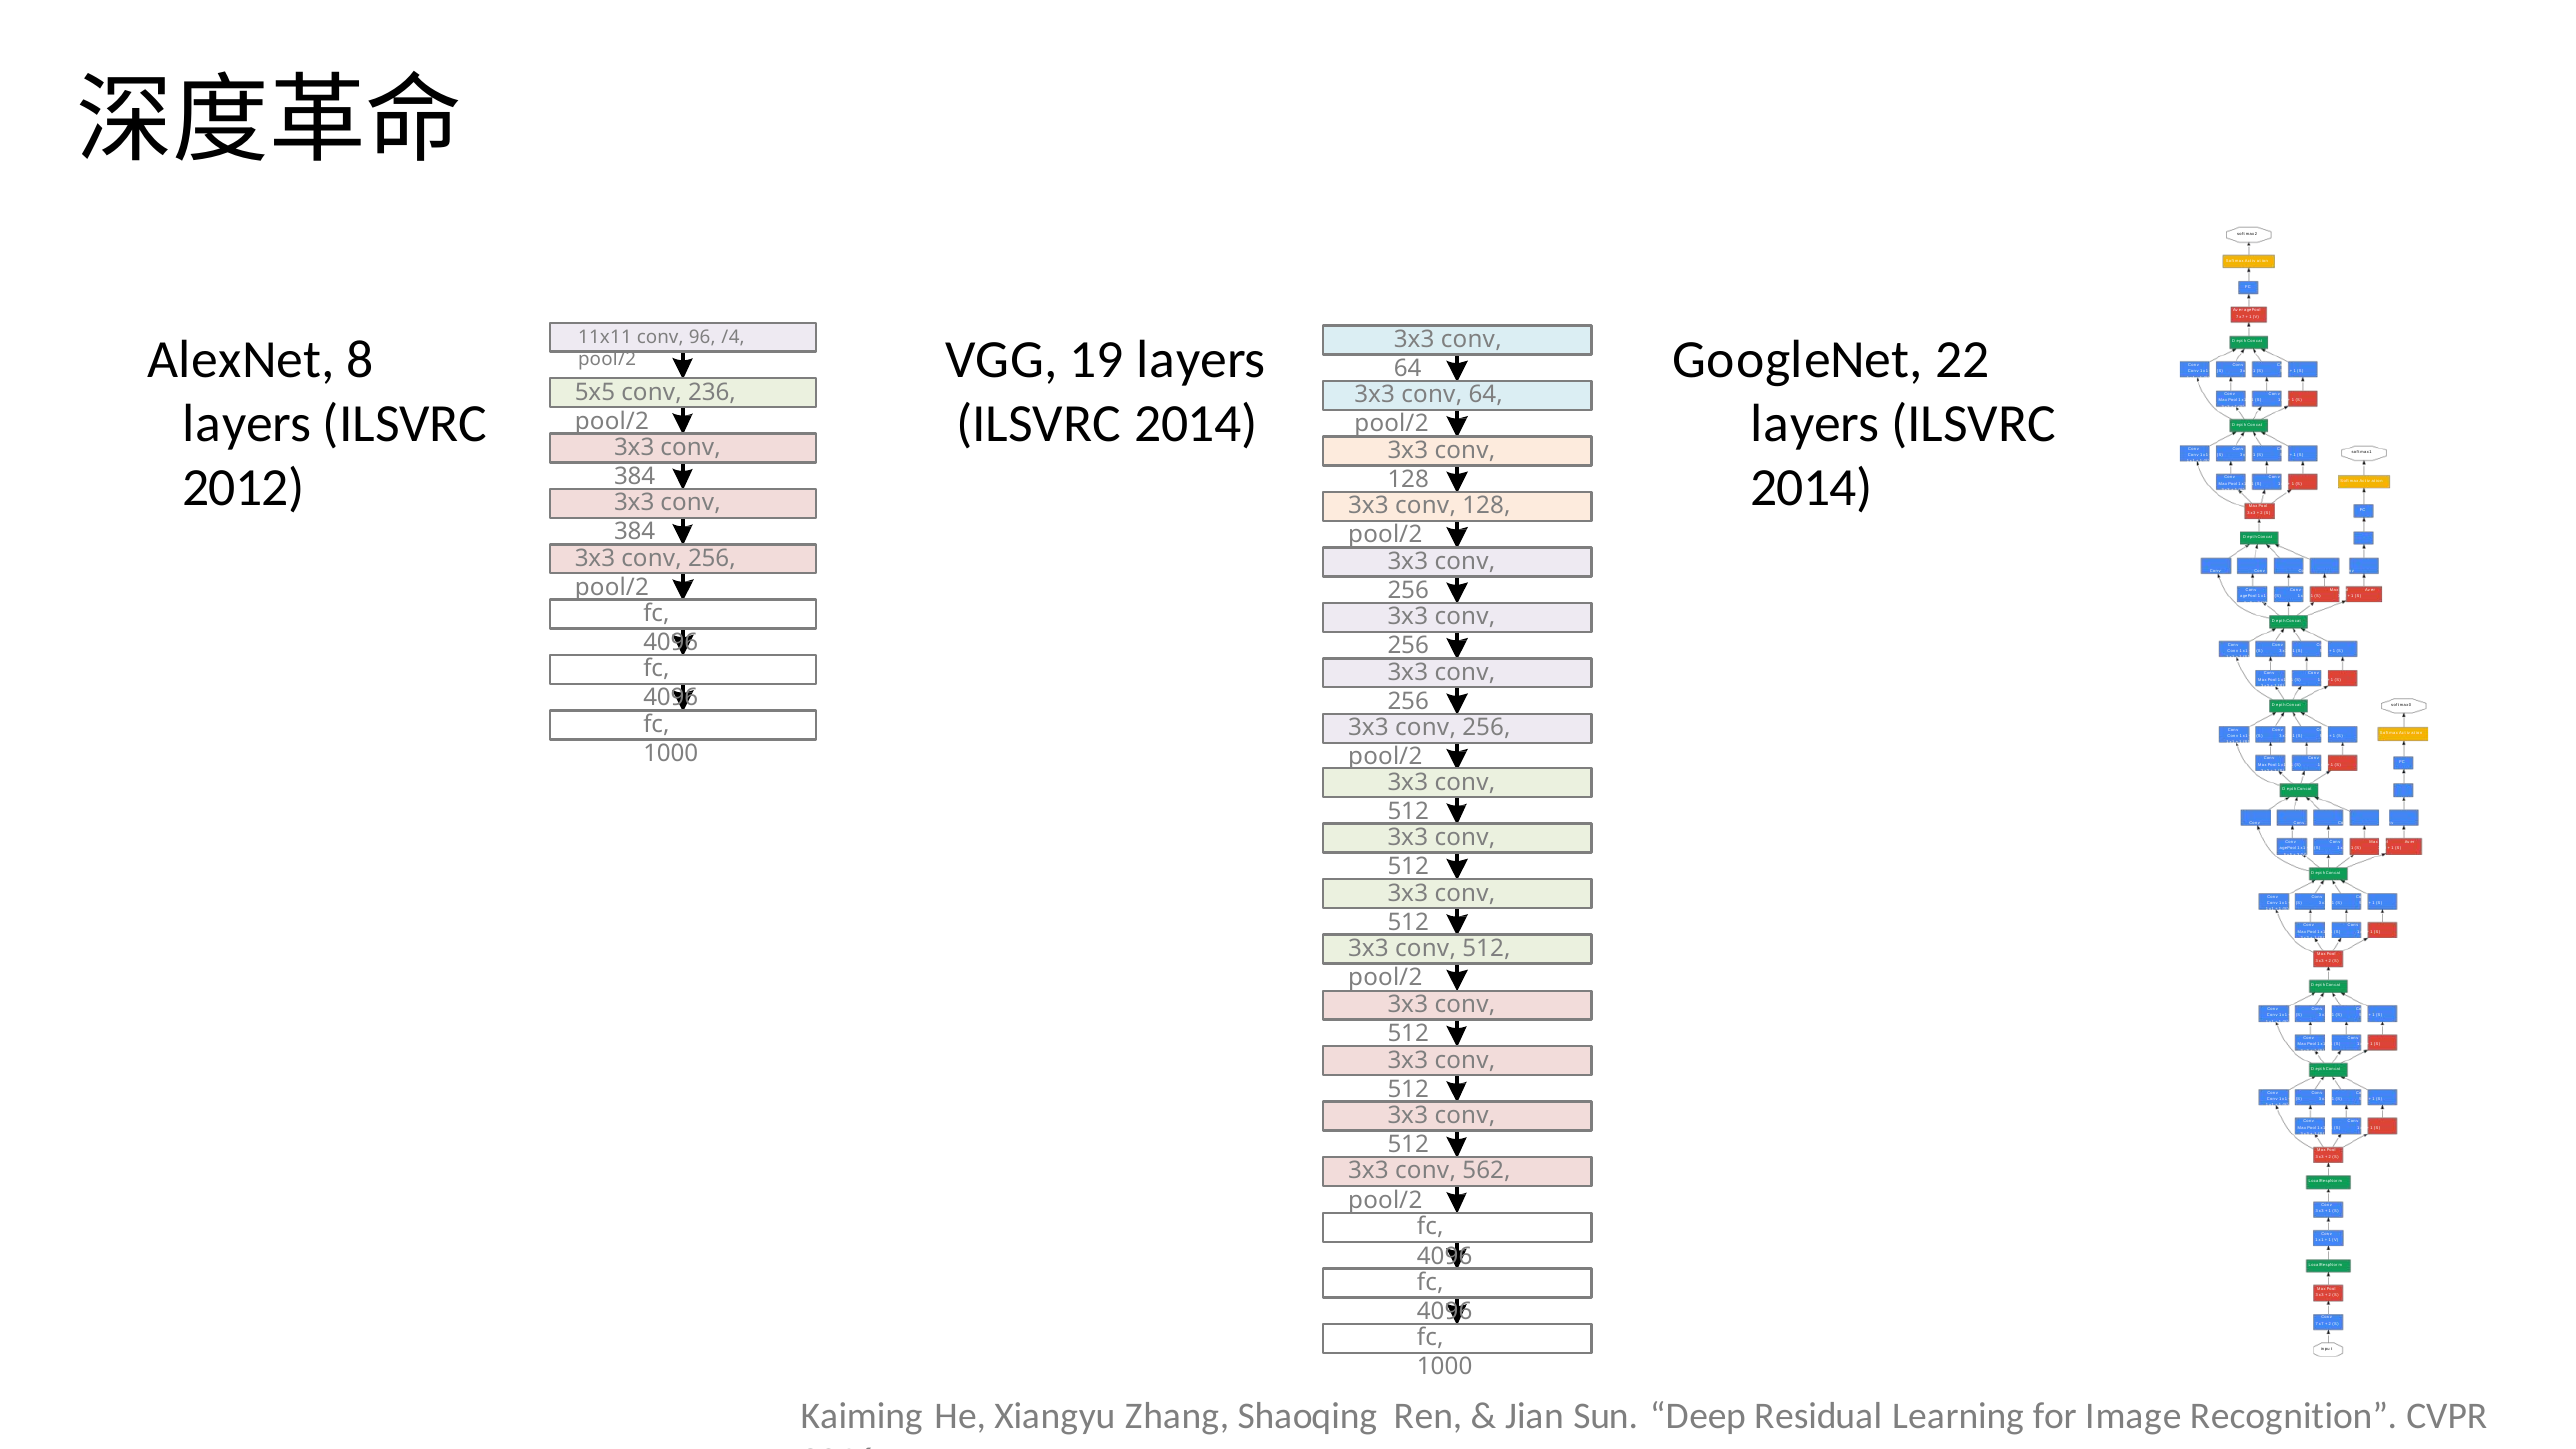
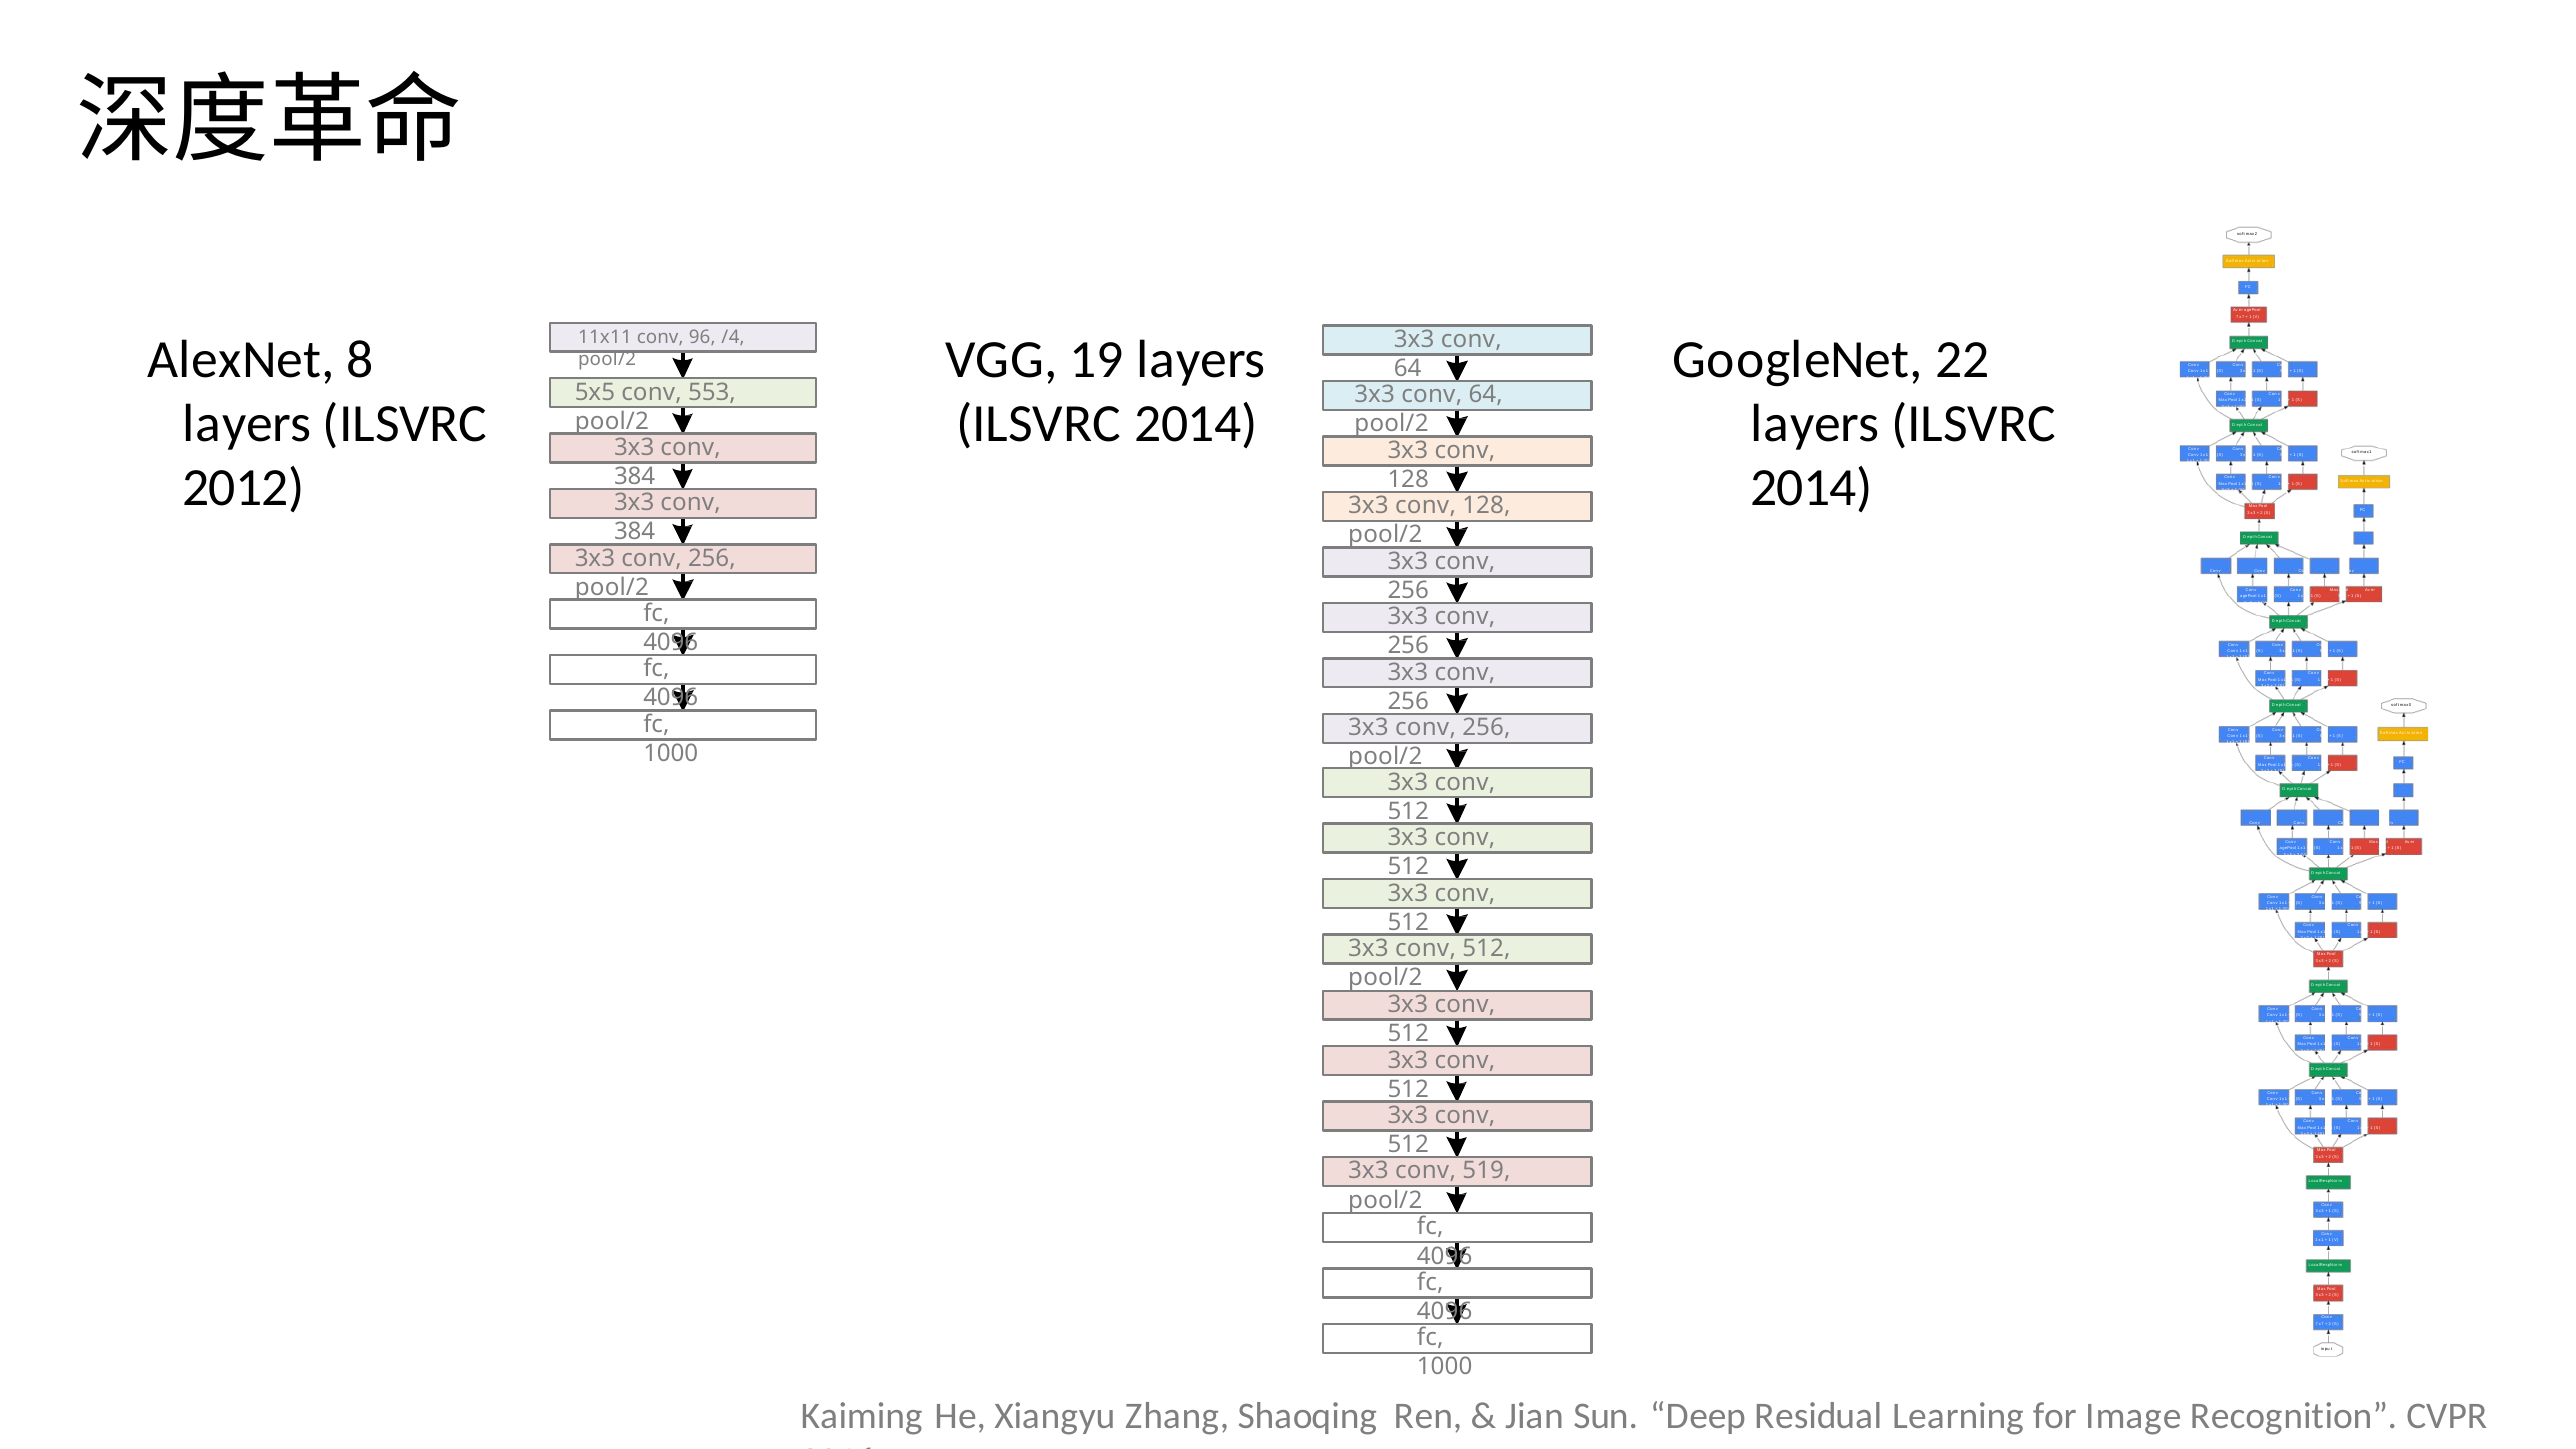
236: 236 -> 553
562: 562 -> 519
